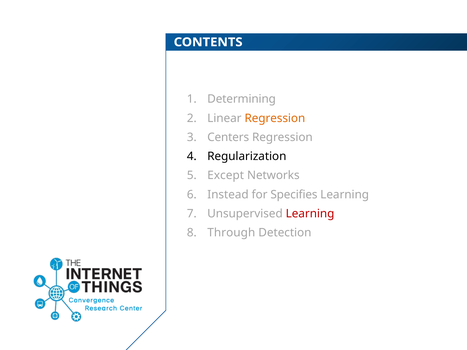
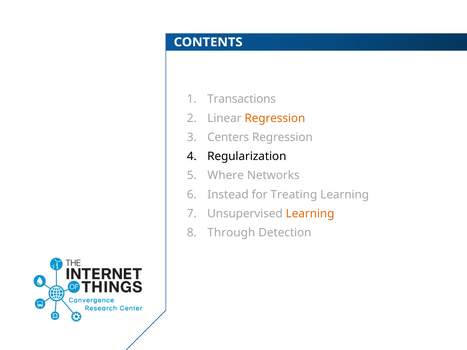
Determining: Determining -> Transactions
Except: Except -> Where
Specifies: Specifies -> Treating
Learning at (310, 214) colour: red -> orange
